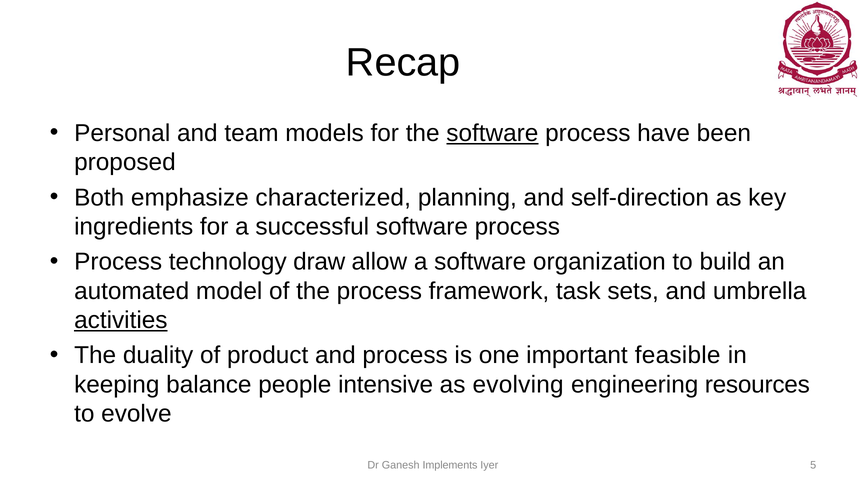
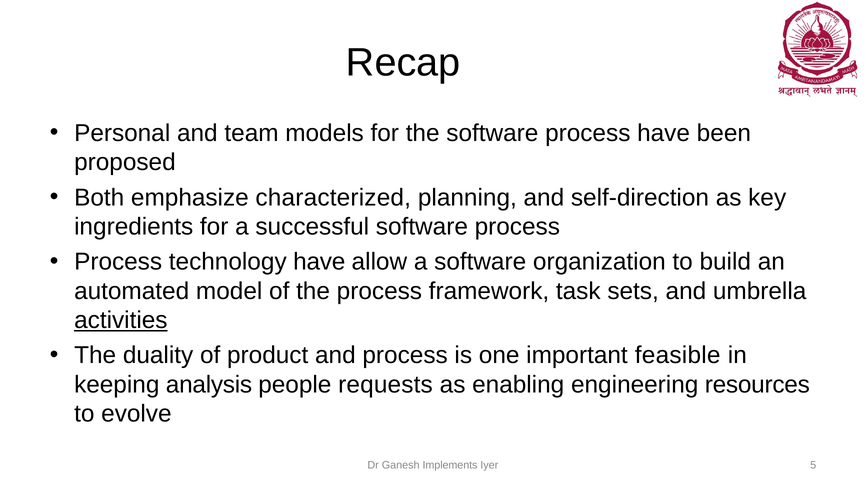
software at (492, 133) underline: present -> none
technology draw: draw -> have
balance: balance -> analysis
intensive: intensive -> requests
evolving: evolving -> enabling
